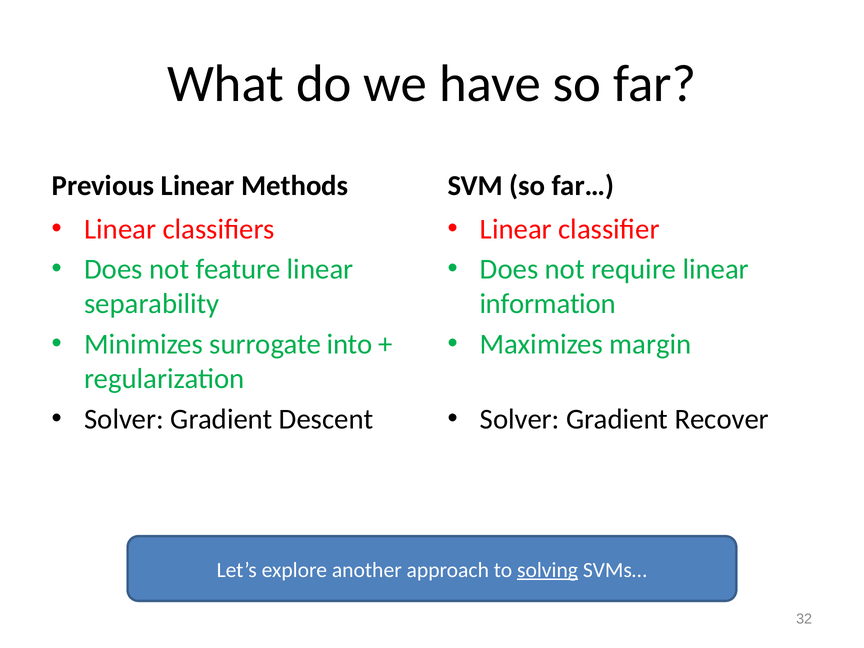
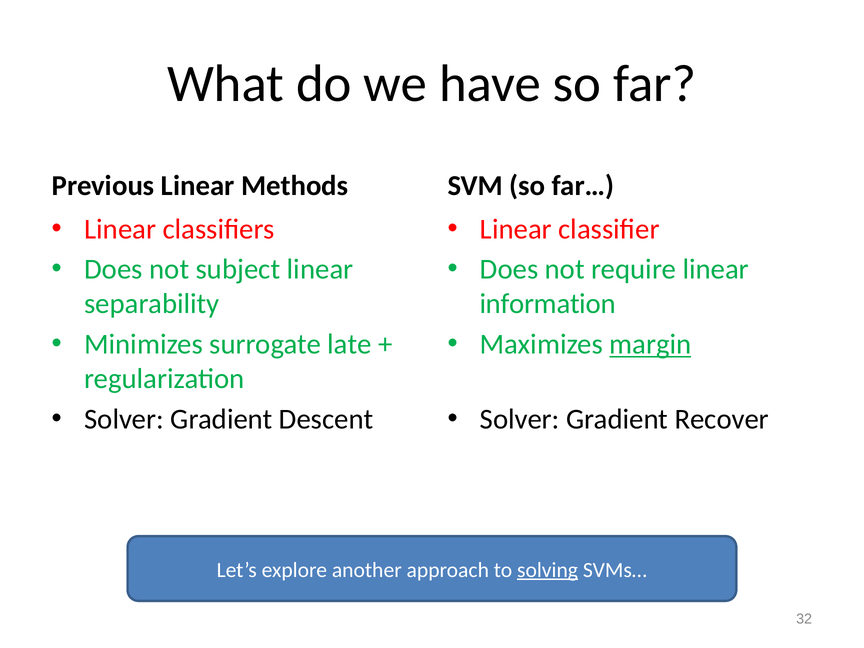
feature: feature -> subject
into: into -> late
margin underline: none -> present
